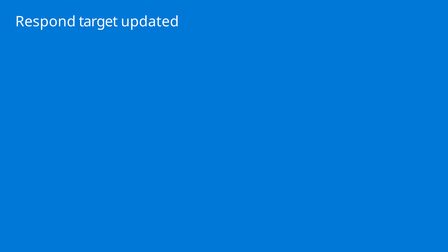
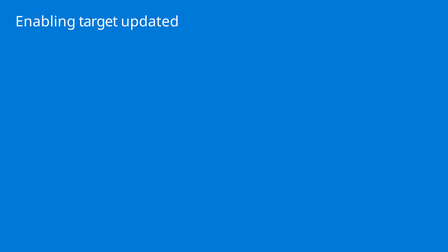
Respond: Respond -> Enabling
